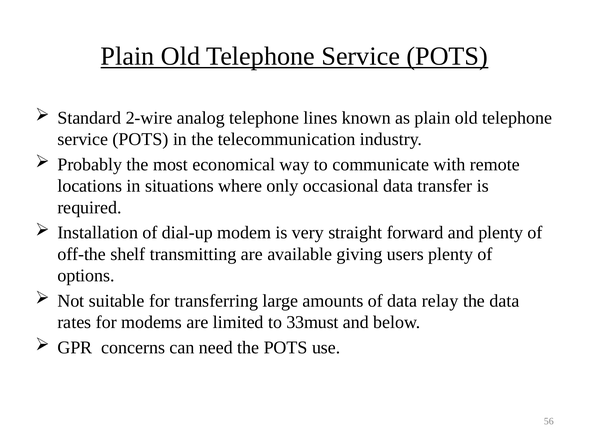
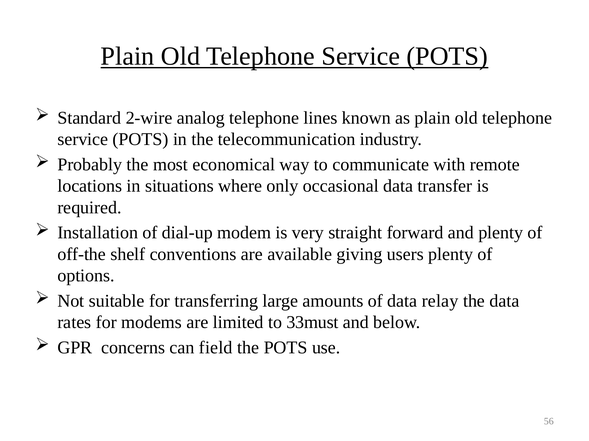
transmitting: transmitting -> conventions
need: need -> field
